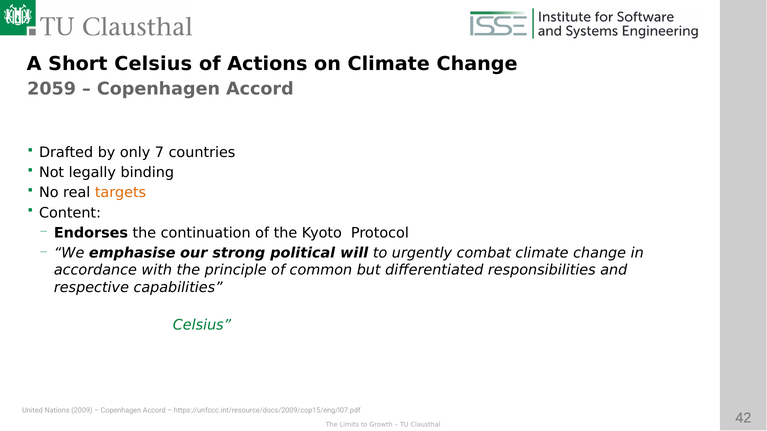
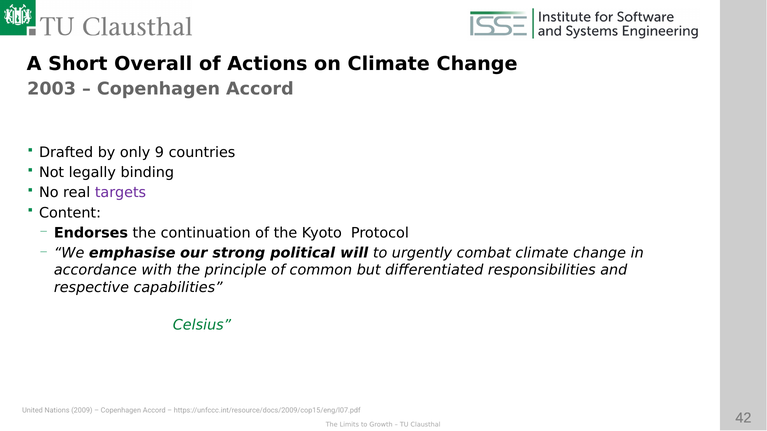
Short Celsius: Celsius -> Overall
2059: 2059 -> 2003
7: 7 -> 9
targets colour: orange -> purple
